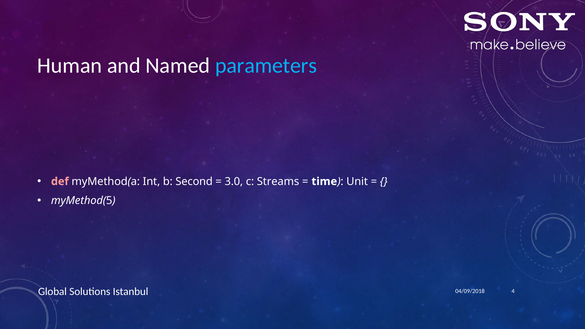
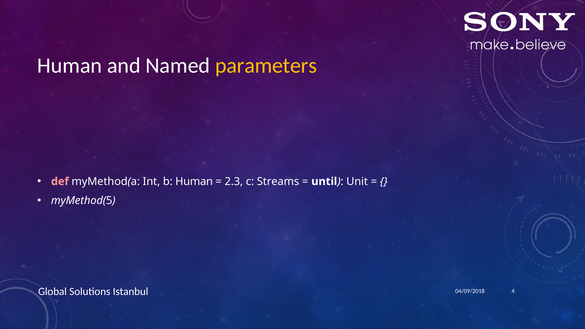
parameters colour: light blue -> yellow
b Second: Second -> Human
3.0: 3.0 -> 2.3
time: time -> until
